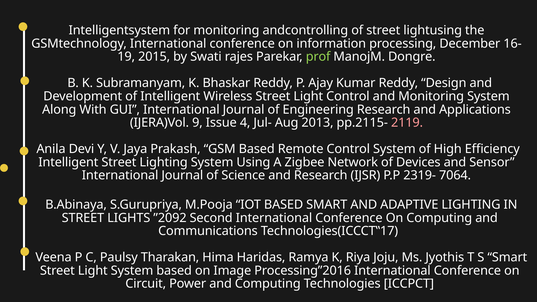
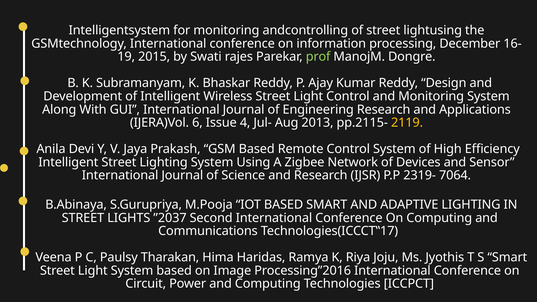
9: 9 -> 6
2119 colour: pink -> yellow
”2092: ”2092 -> ”2037
